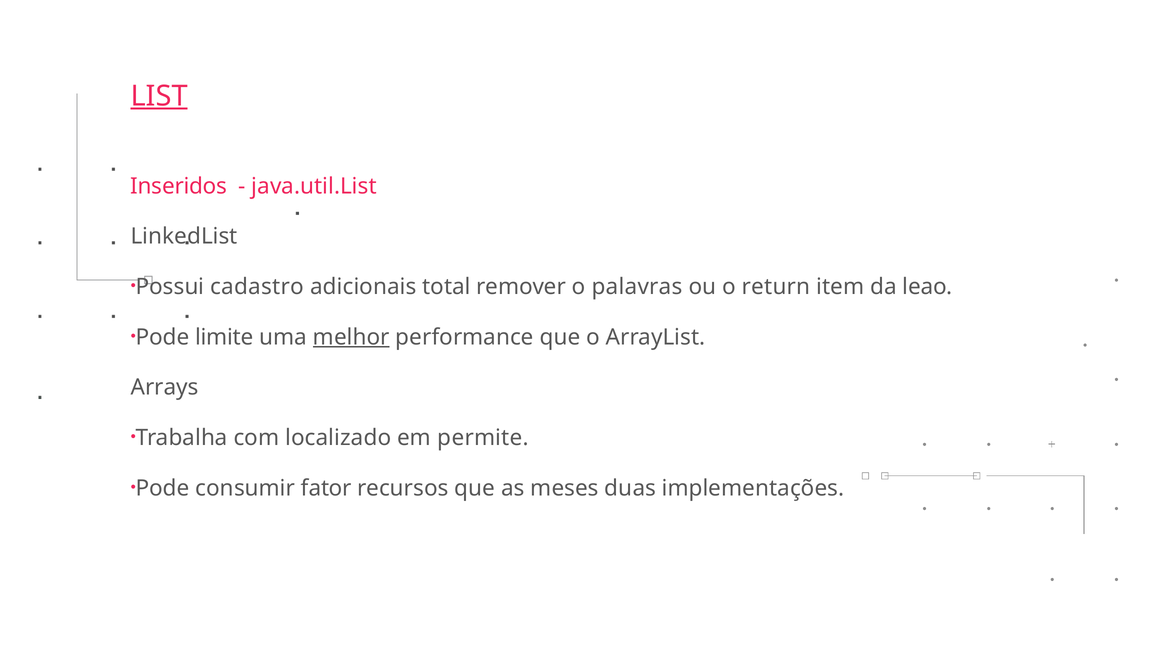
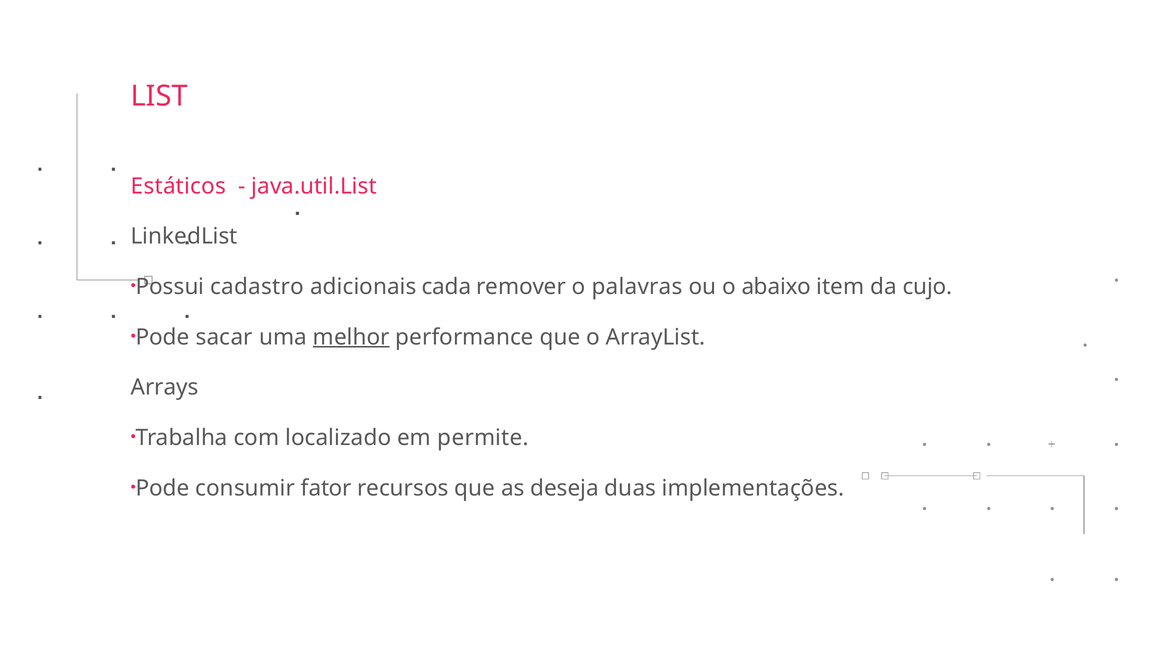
LIST underline: present -> none
Inseridos: Inseridos -> Estáticos
total: total -> cada
return: return -> abaixo
leao: leao -> cujo
limite: limite -> sacar
meses: meses -> deseja
